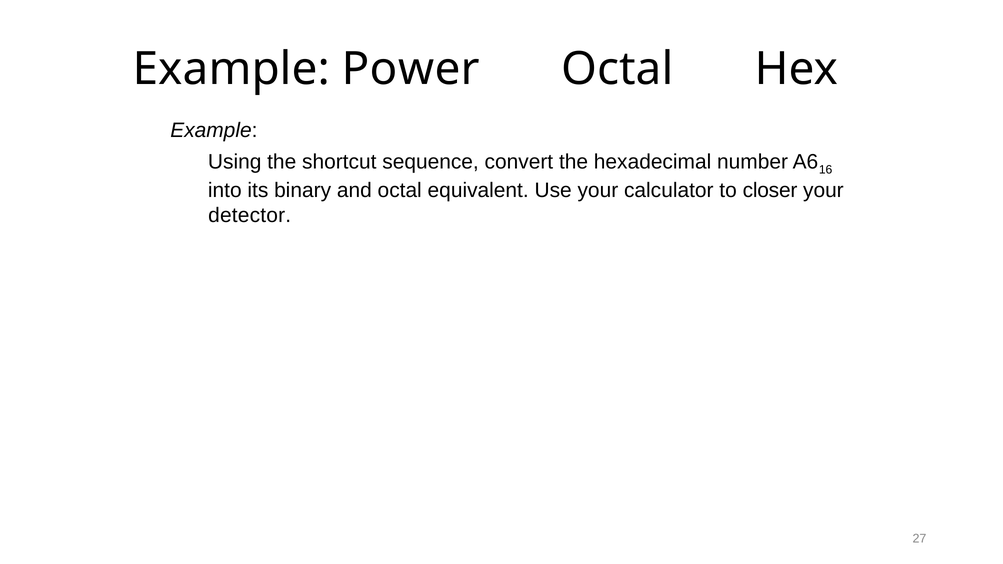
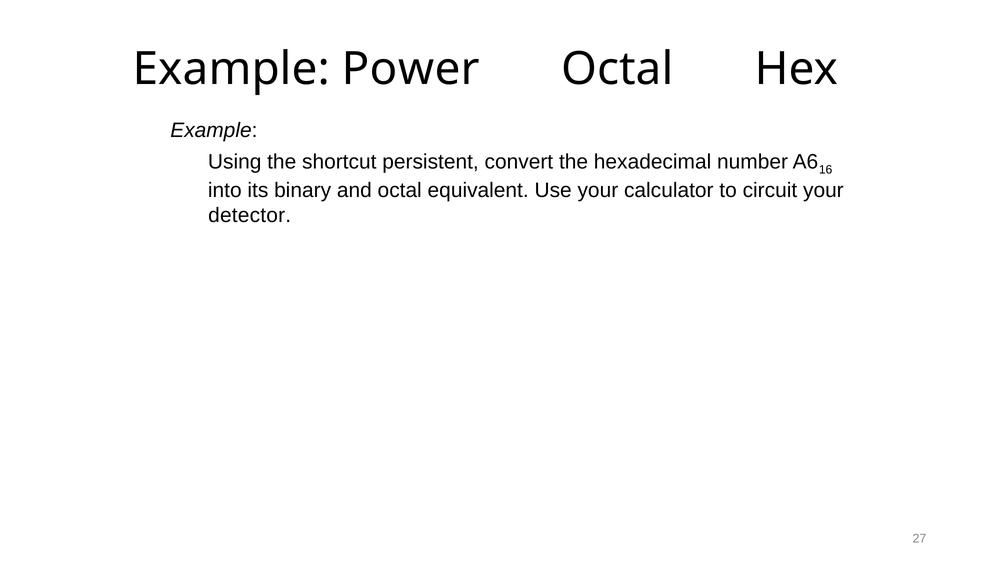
sequence: sequence -> persistent
closer: closer -> circuit
